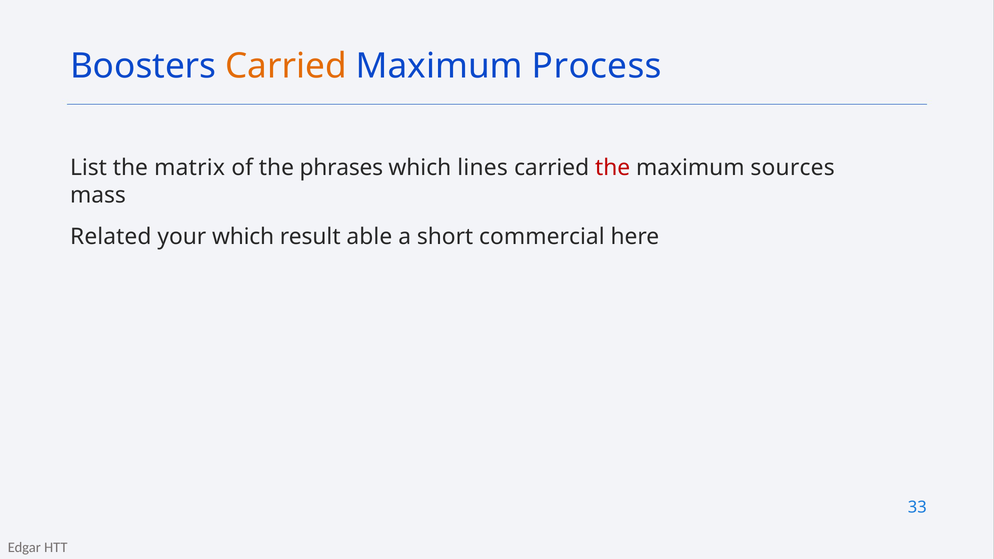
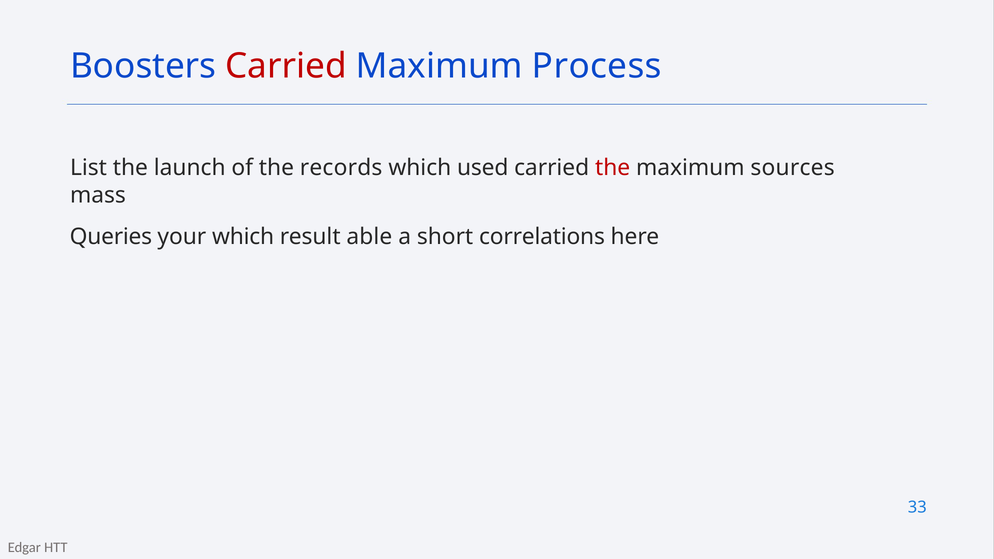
Carried at (286, 66) colour: orange -> red
matrix: matrix -> launch
phrases: phrases -> records
lines: lines -> used
Related: Related -> Queries
commercial: commercial -> correlations
